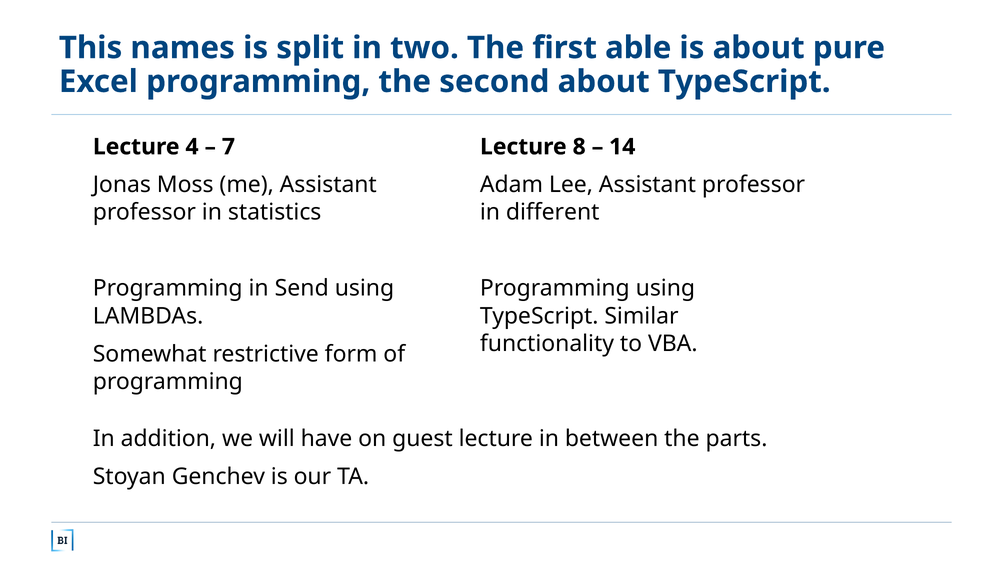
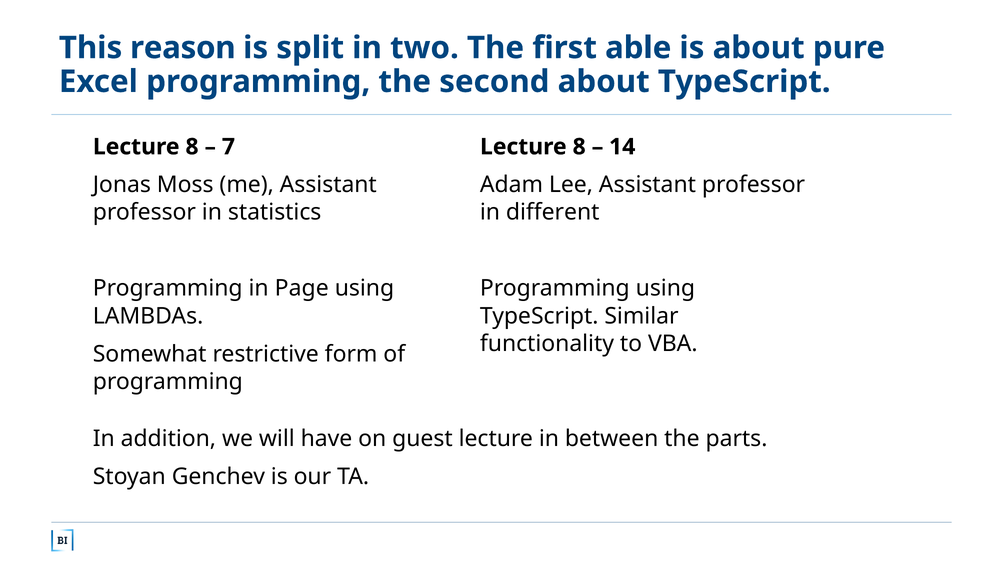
names: names -> reason
4 at (192, 147): 4 -> 8
Send: Send -> Page
